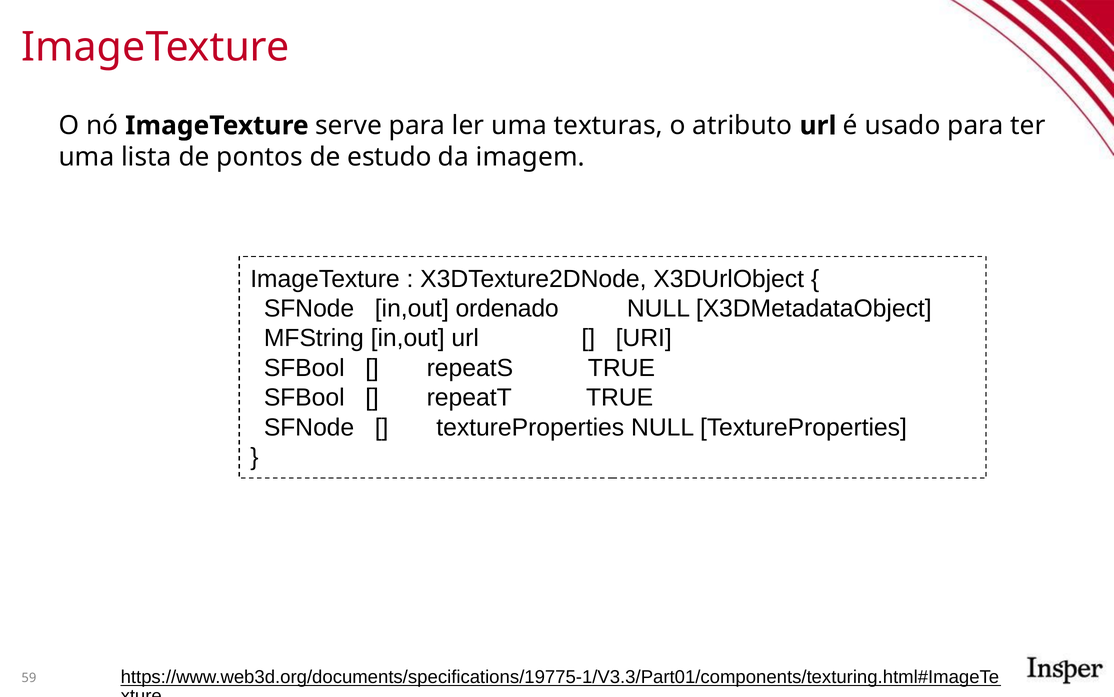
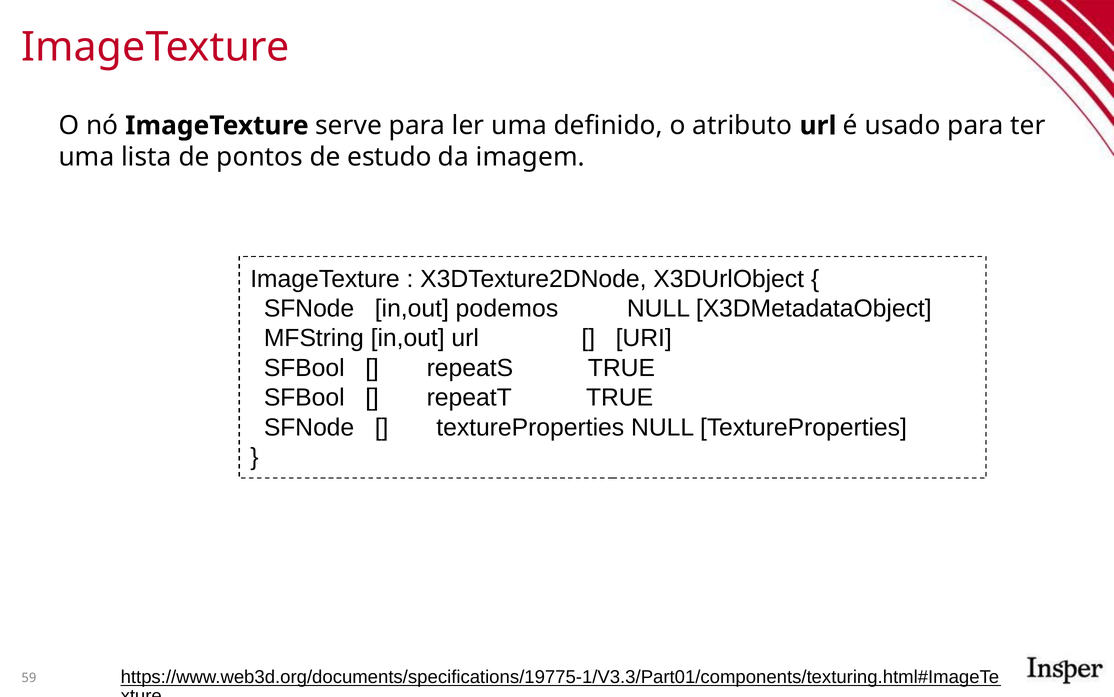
texturas: texturas -> definido
ordenado: ordenado -> podemos
